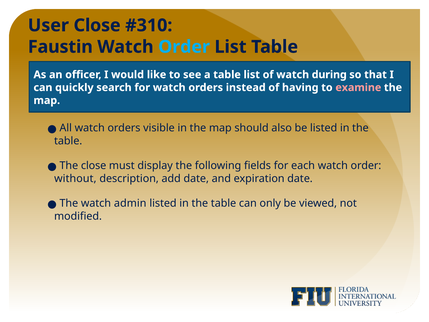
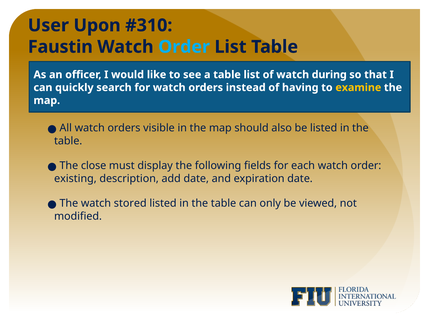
User Close: Close -> Upon
examine colour: pink -> yellow
without: without -> existing
admin: admin -> stored
